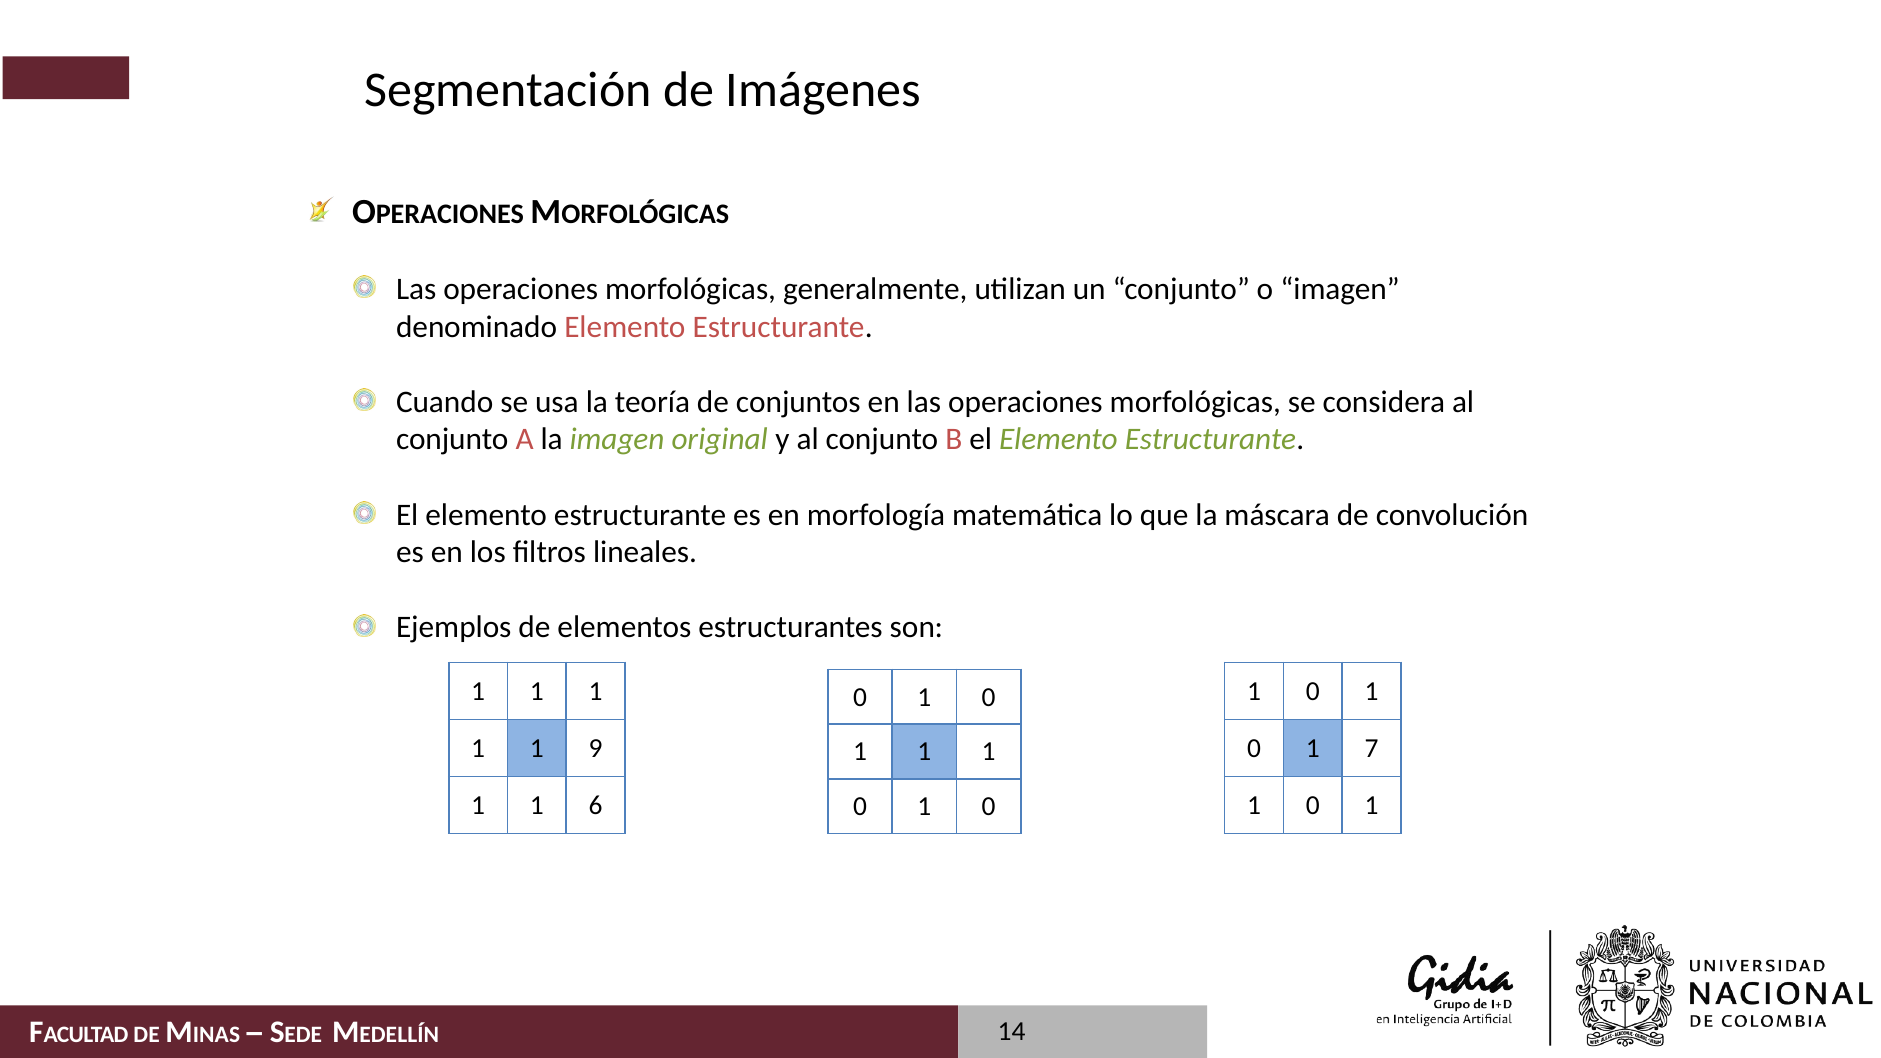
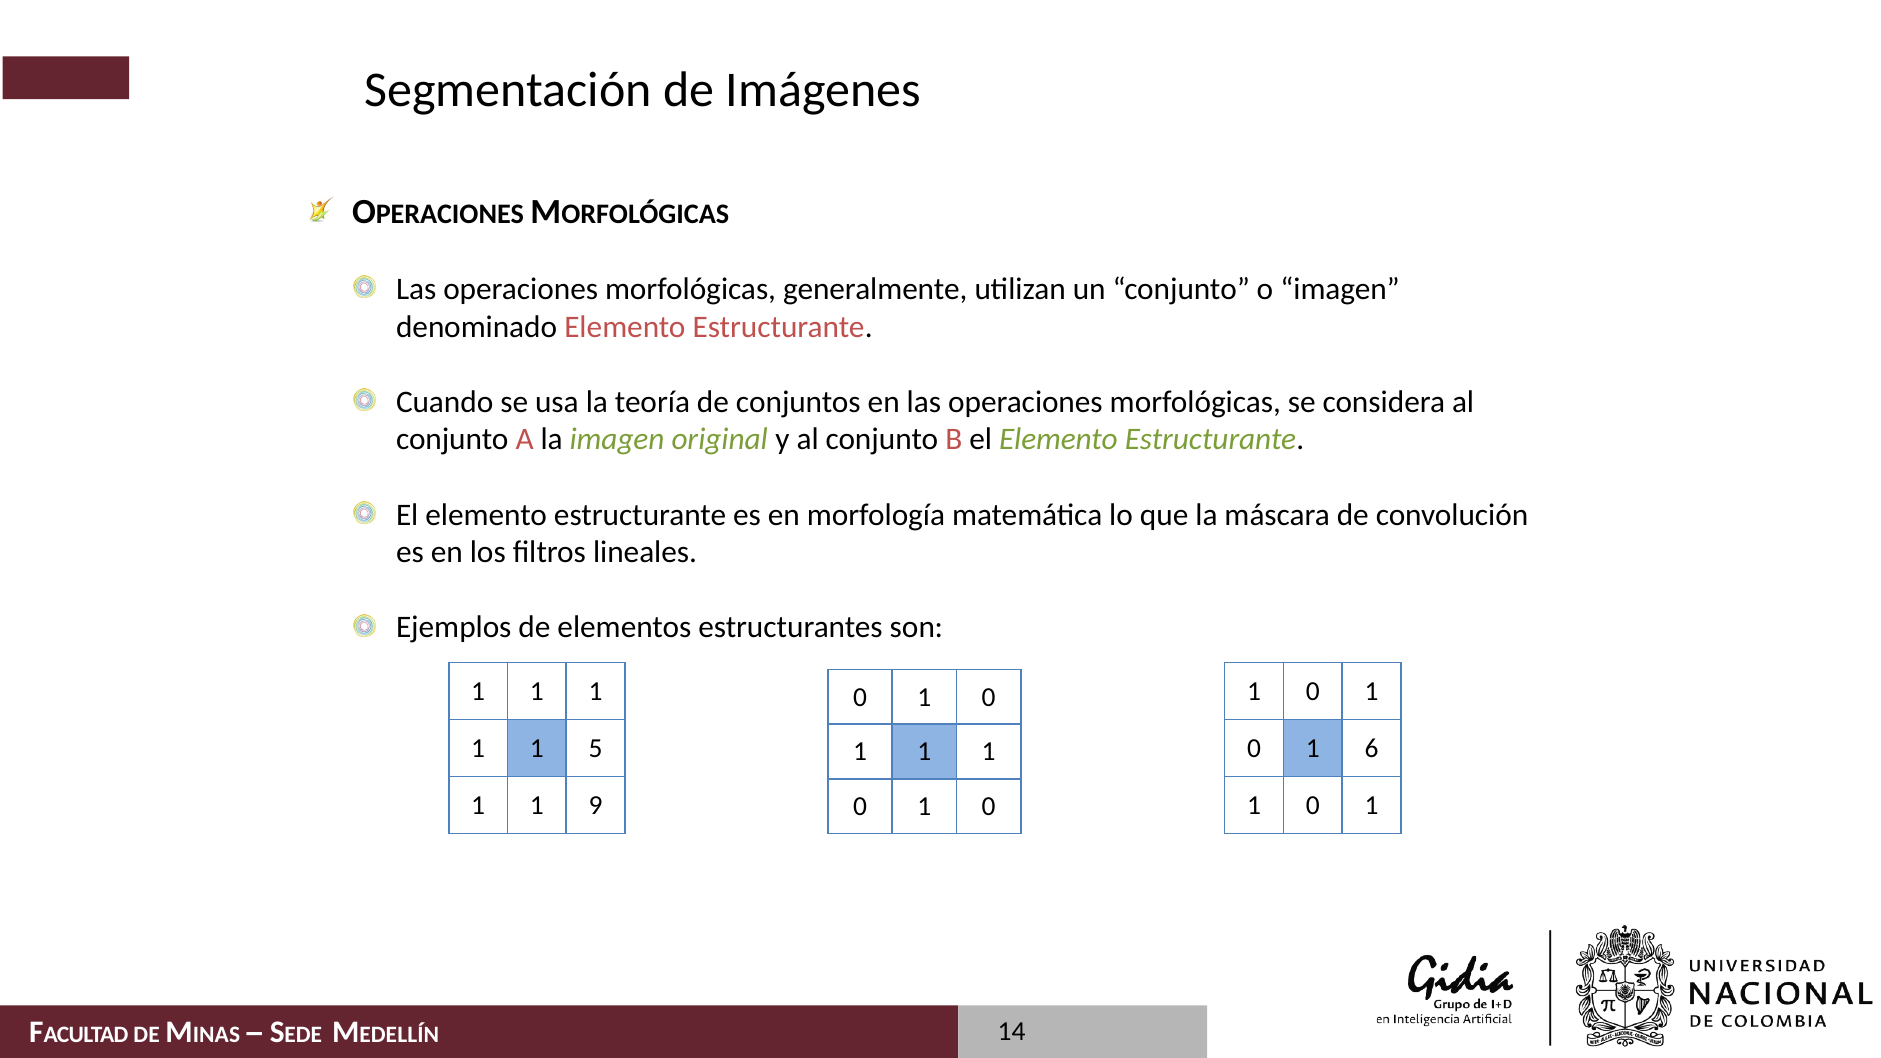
9: 9 -> 5
7: 7 -> 6
6: 6 -> 9
